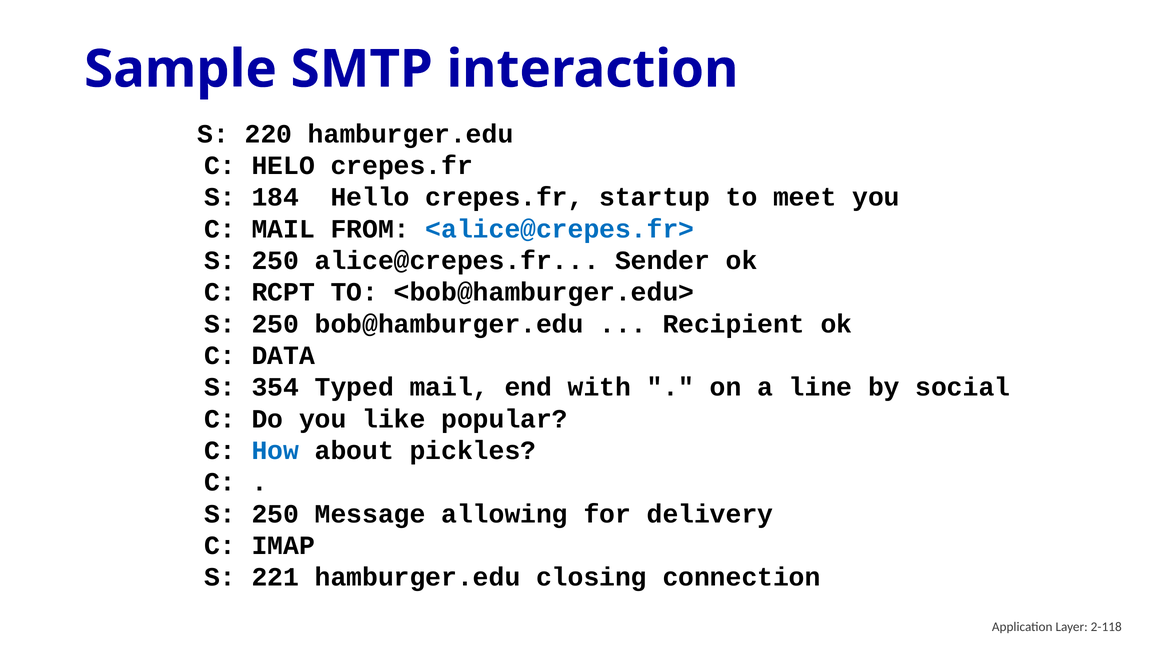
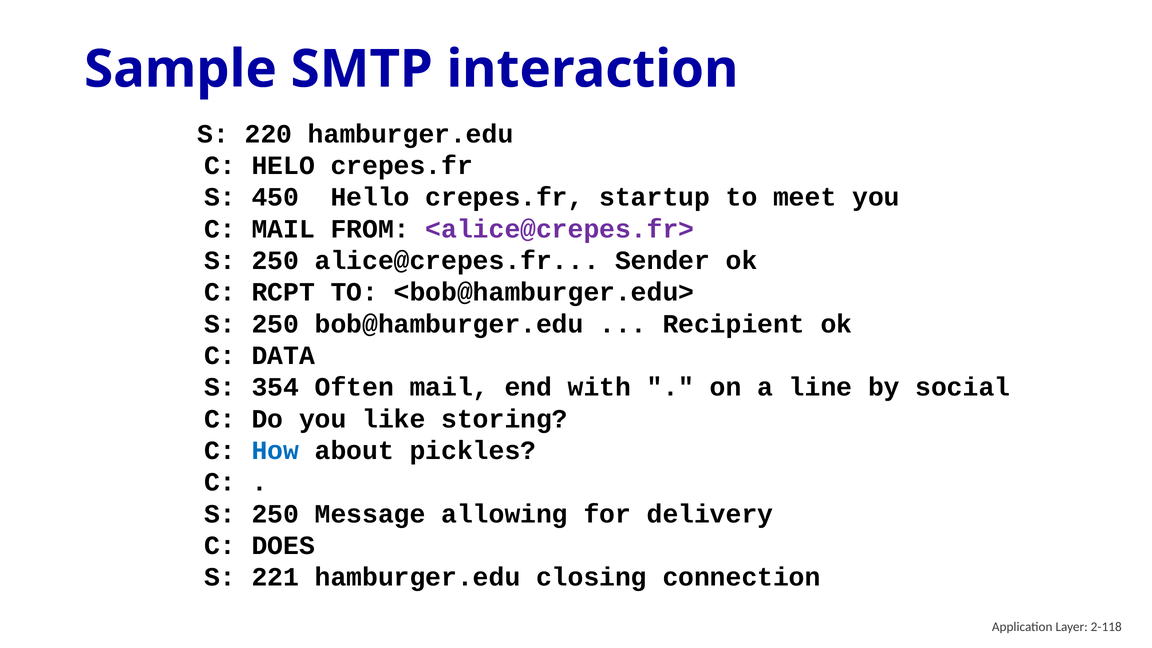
184: 184 -> 450
<alice@crepes.fr> colour: blue -> purple
Typed: Typed -> Often
popular: popular -> storing
IMAP: IMAP -> DOES
